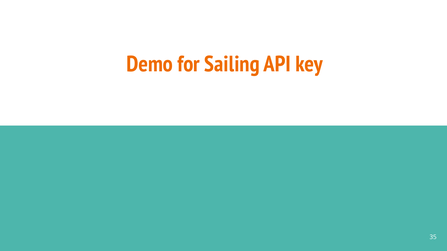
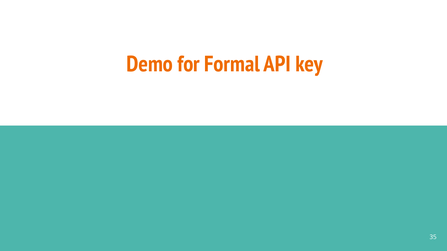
Sailing: Sailing -> Formal
